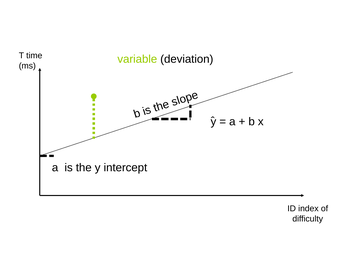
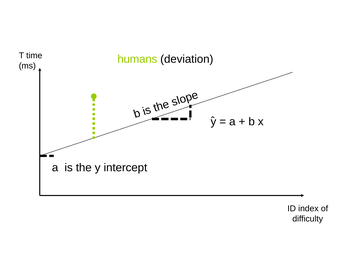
variable: variable -> humans
